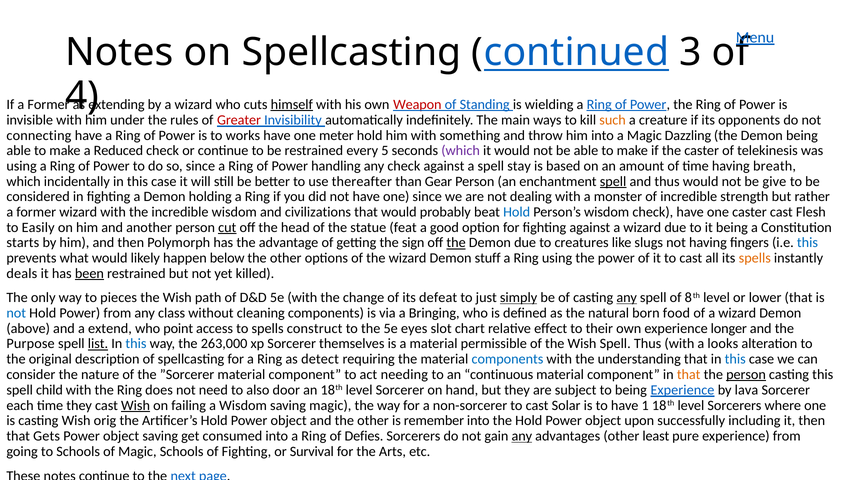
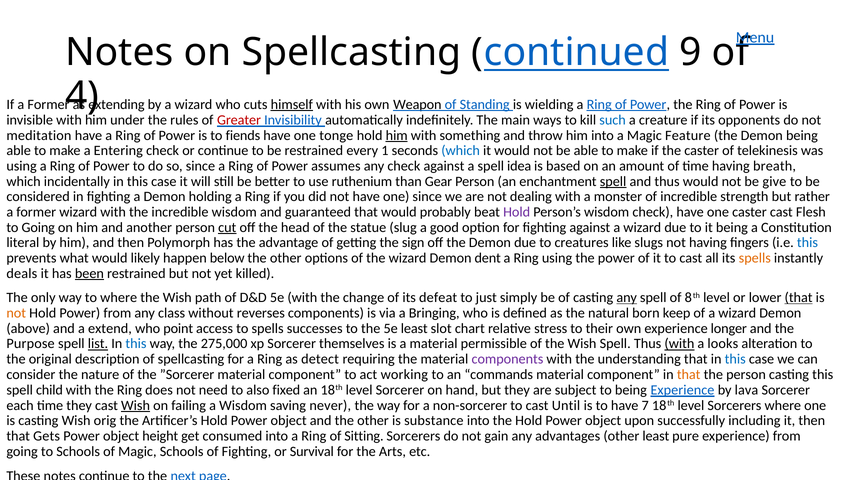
3: 3 -> 9
Weapon colour: red -> black
such colour: orange -> blue
connecting: connecting -> meditation
works: works -> fiends
meter: meter -> tonge
him at (397, 135) underline: none -> present
Dazzling: Dazzling -> Feature
Reduced: Reduced -> Entering
5: 5 -> 1
which at (461, 151) colour: purple -> blue
handling: handling -> assumes
stay: stay -> idea
thereafter: thereafter -> ruthenium
civilizations: civilizations -> guaranteed
Hold at (517, 212) colour: blue -> purple
to Easily: Easily -> Going
feat: feat -> slug
starts: starts -> literal
the at (456, 243) underline: present -> none
stuff: stuff -> dent
to pieces: pieces -> where
simply underline: present -> none
that at (799, 298) underline: none -> present
not at (16, 313) colour: blue -> orange
cleaning: cleaning -> reverses
food: food -> keep
construct: construct -> successes
5e eyes: eyes -> least
effect: effect -> stress
263,000: 263,000 -> 275,000
with at (679, 344) underline: none -> present
components at (507, 359) colour: blue -> purple
needing: needing -> working
continuous: continuous -> commands
person at (746, 375) underline: present -> none
door: door -> fixed
saving magic: magic -> never
Solar: Solar -> Until
1: 1 -> 7
remember: remember -> substance
object saving: saving -> height
Defies: Defies -> Sitting
any at (522, 436) underline: present -> none
